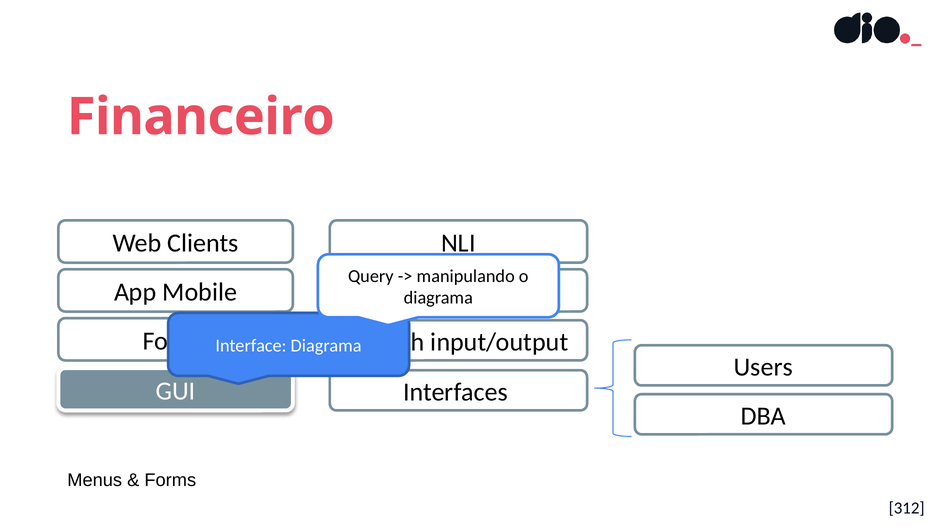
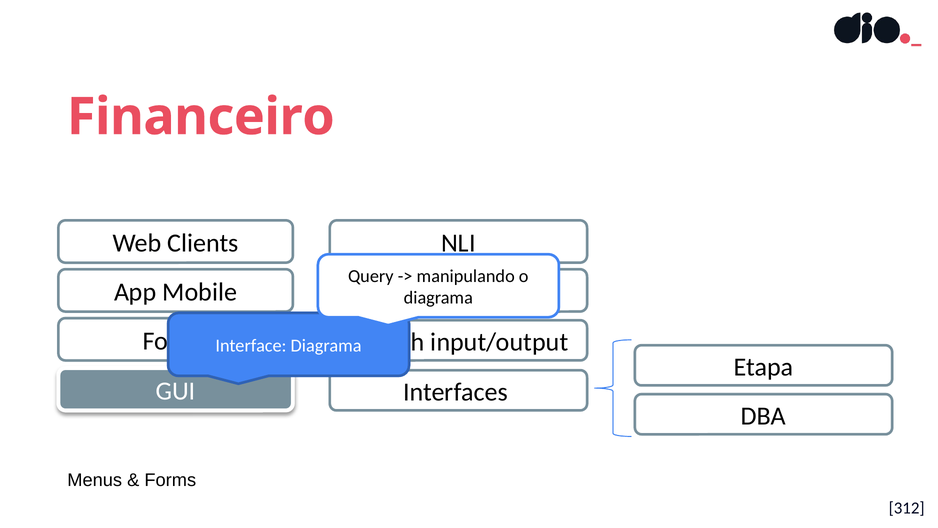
Users: Users -> Etapa
